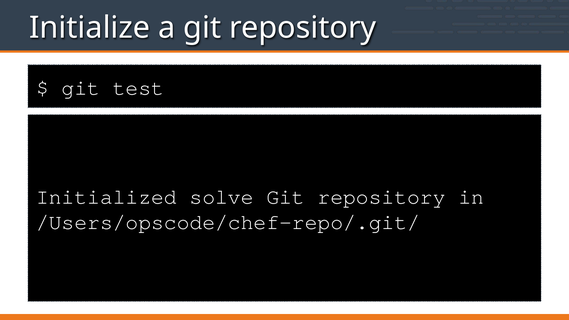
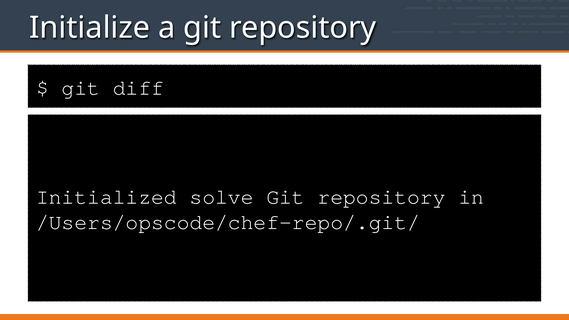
test: test -> diff
